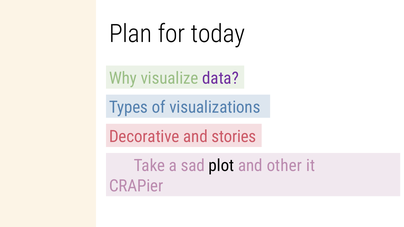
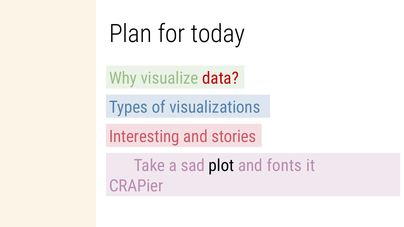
data colour: purple -> red
Decorative: Decorative -> Interesting
other: other -> fonts
